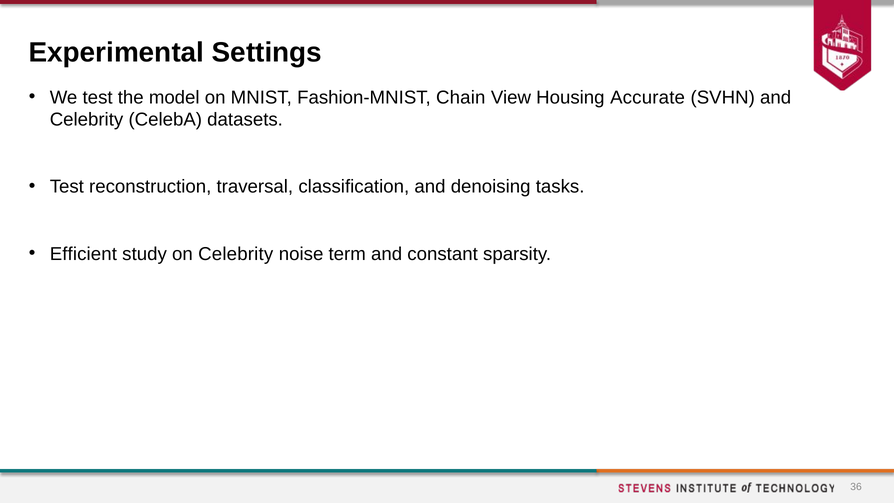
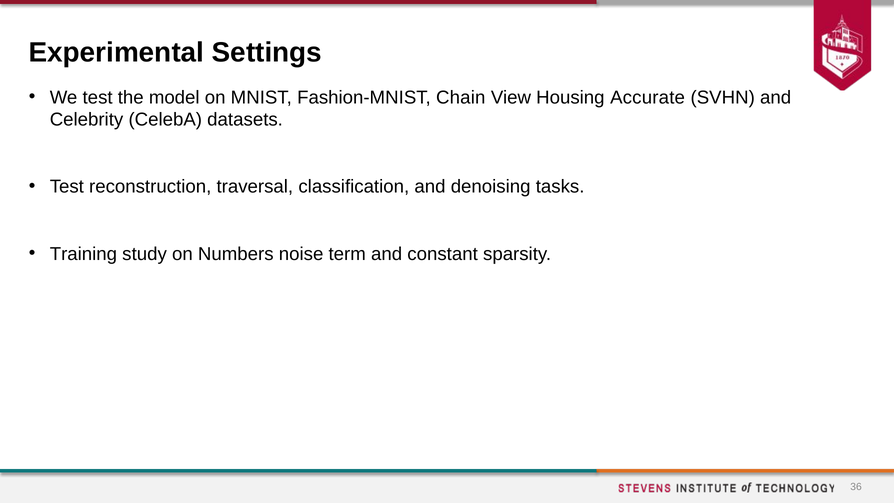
Efficient: Efficient -> Training
on Celebrity: Celebrity -> Numbers
